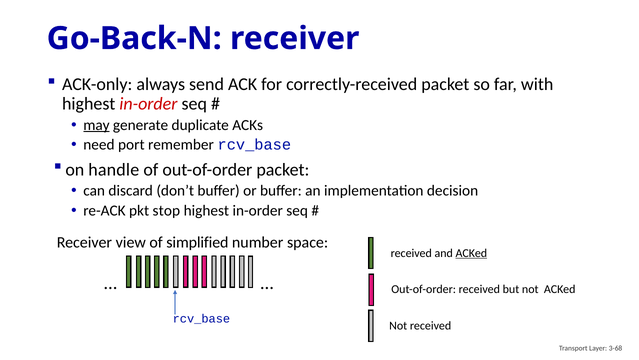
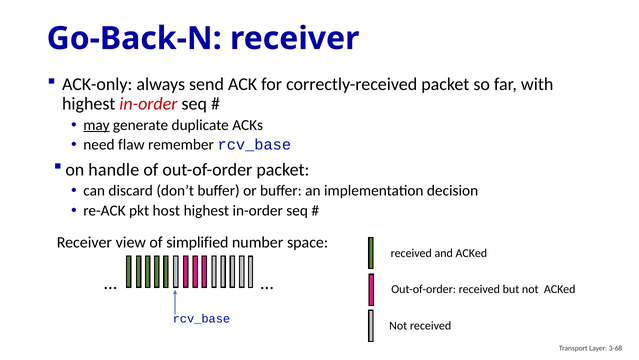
port: port -> flaw
stop: stop -> host
ACKed at (471, 253) underline: present -> none
